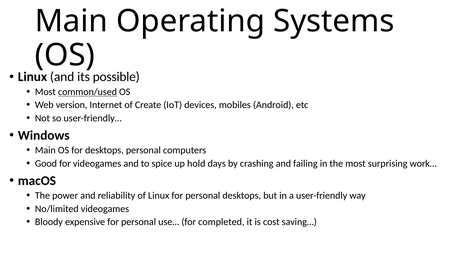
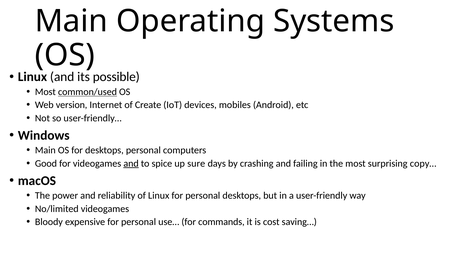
and at (131, 163) underline: none -> present
hold: hold -> sure
work…: work… -> copy…
completed: completed -> commands
